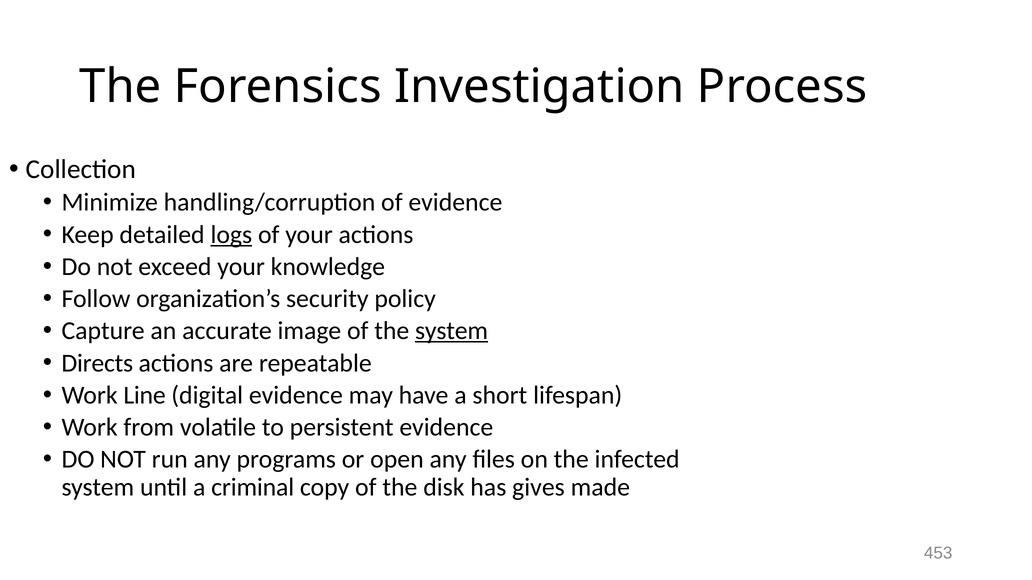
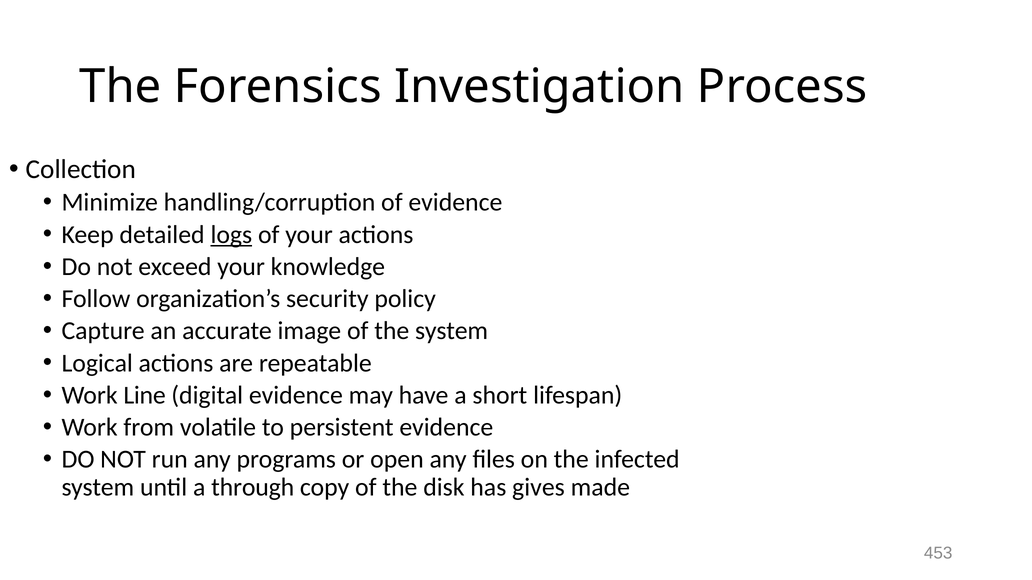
system at (452, 331) underline: present -> none
Directs: Directs -> Logical
criminal: criminal -> through
